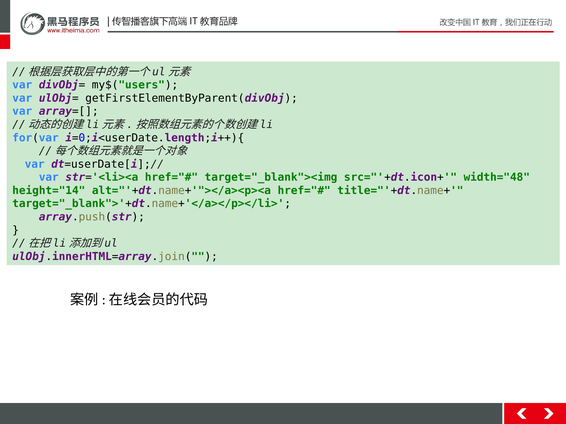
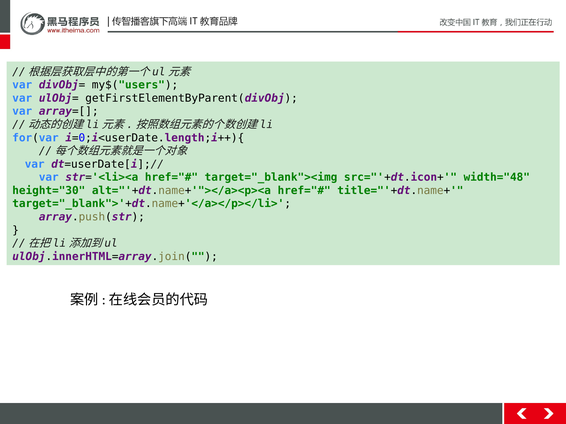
height="14: height="14 -> height="30
